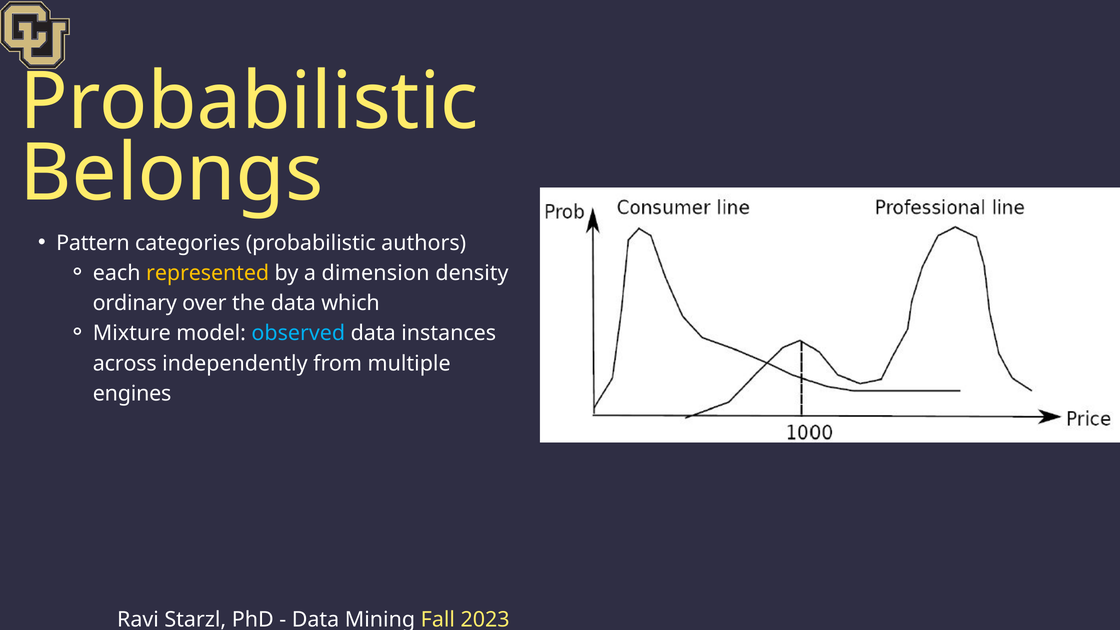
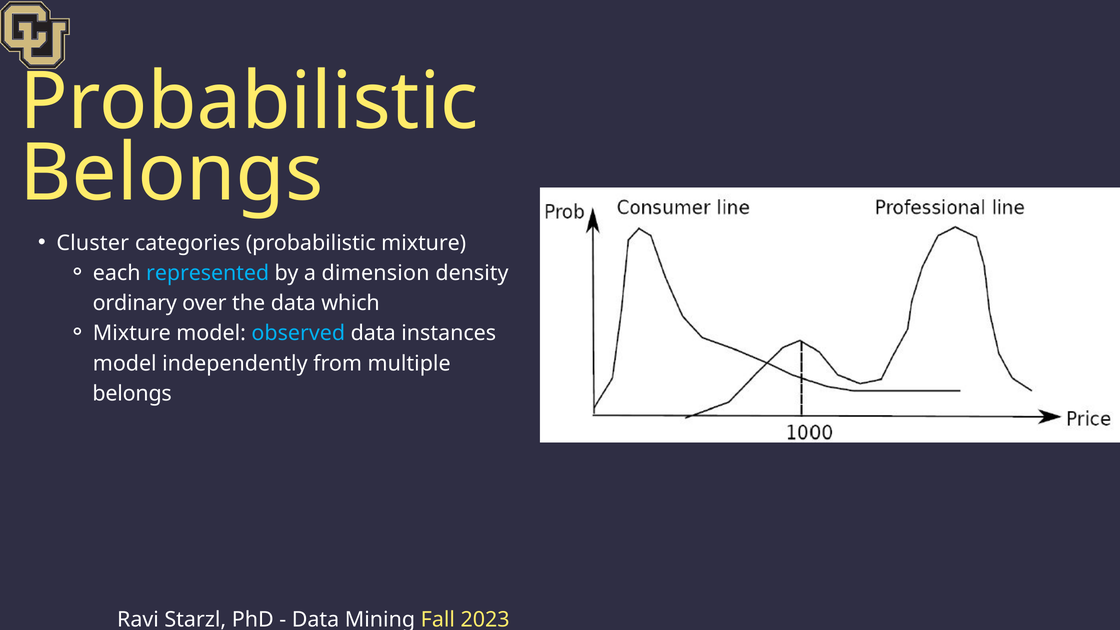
Pattern: Pattern -> Cluster
probabilistic authors: authors -> mixture
represented colour: yellow -> light blue
across at (125, 363): across -> model
engines at (132, 394): engines -> belongs
